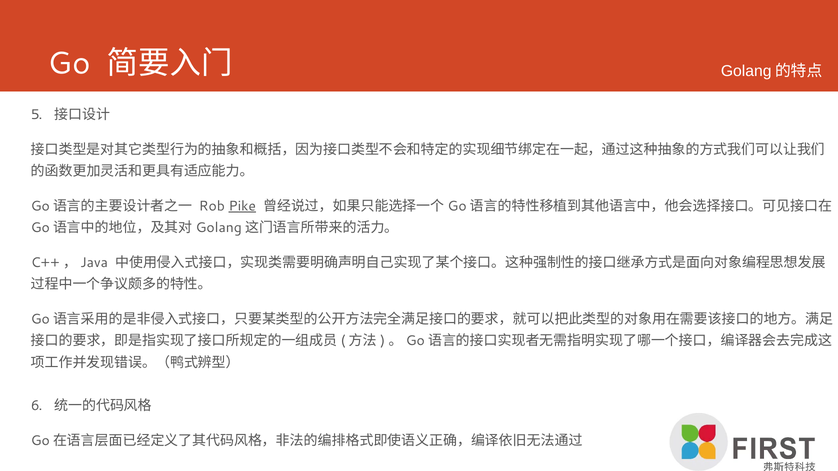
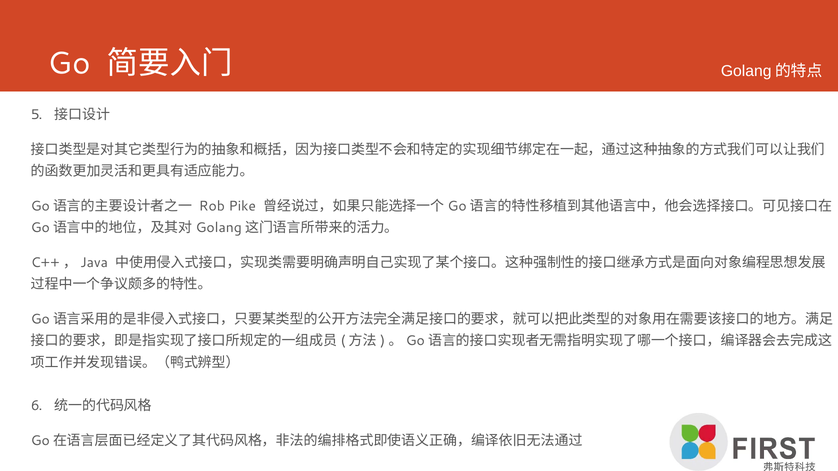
Pike underline: present -> none
